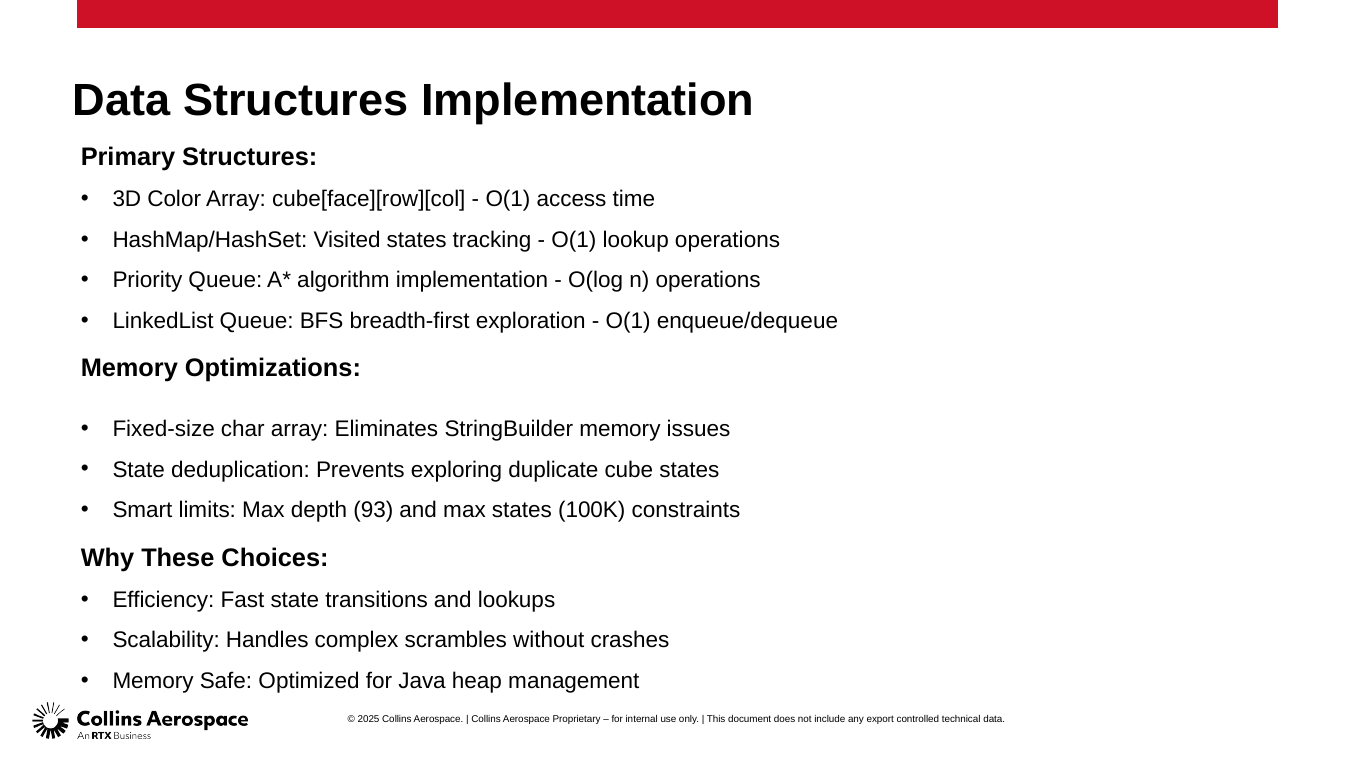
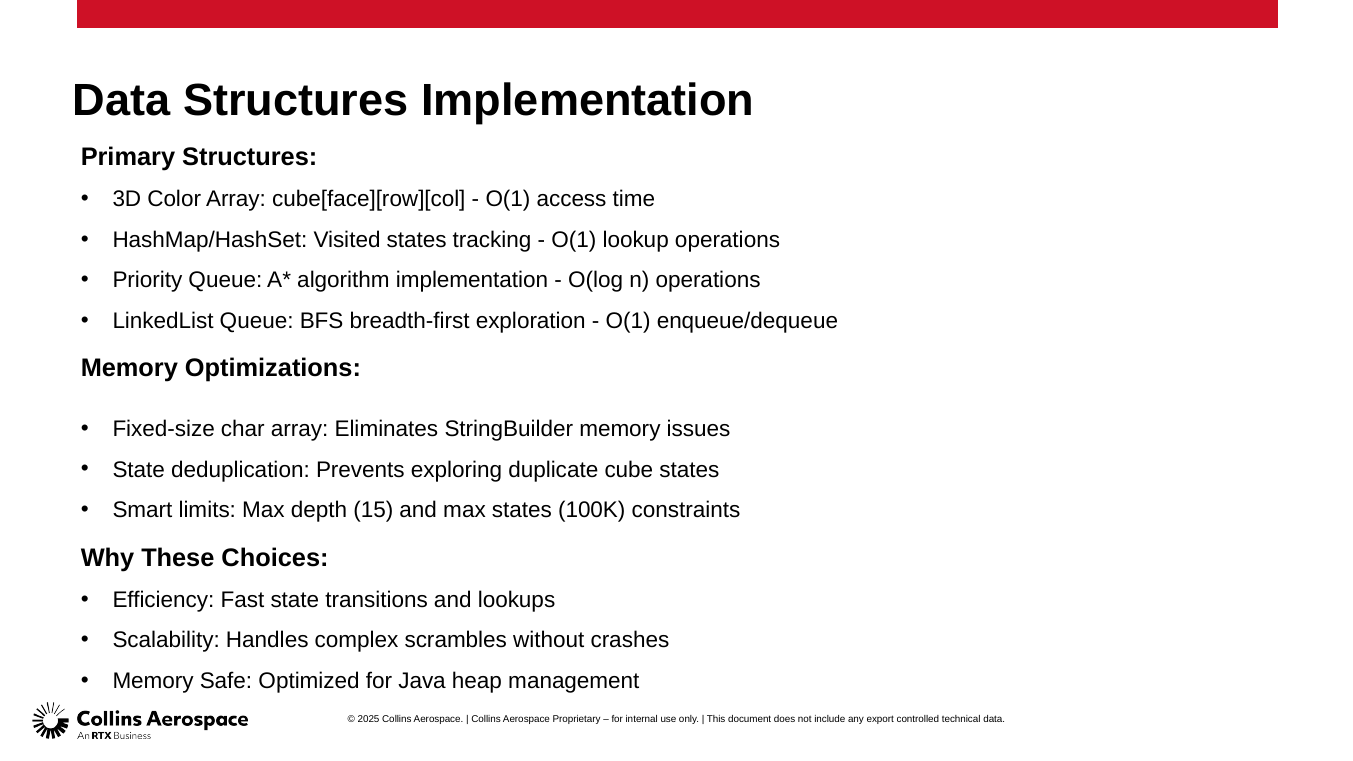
93: 93 -> 15
